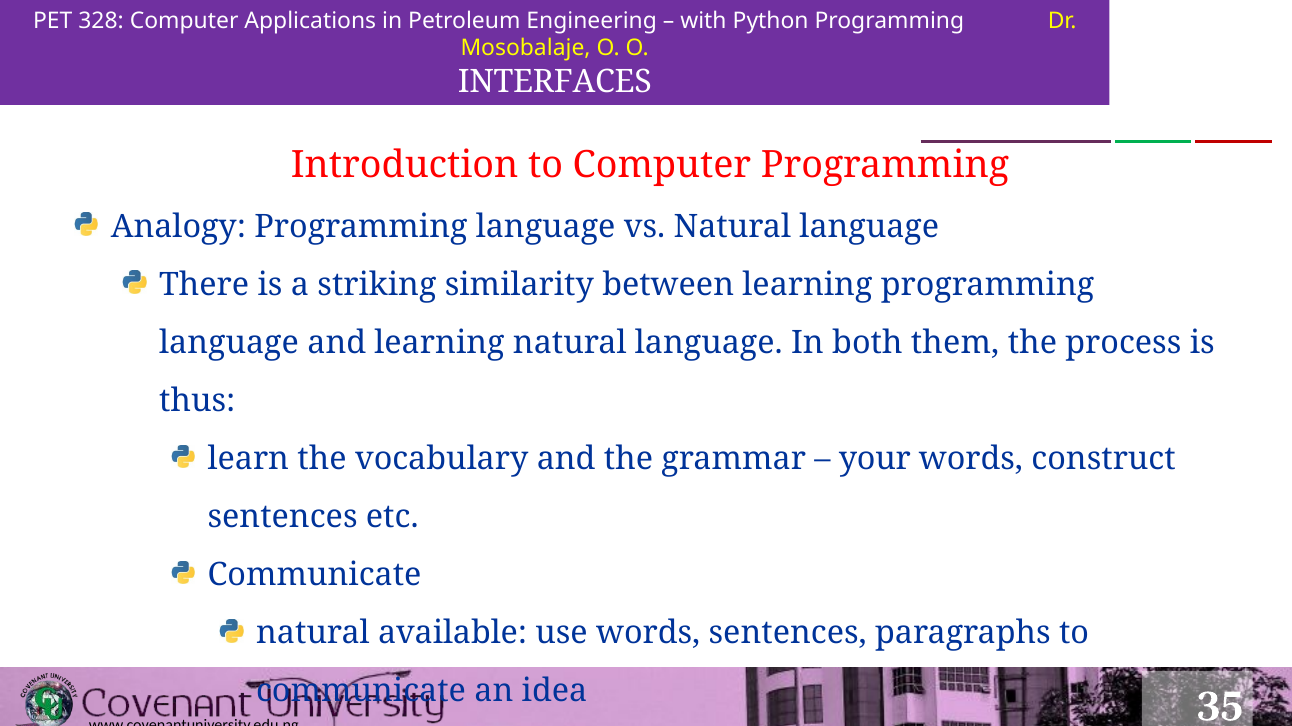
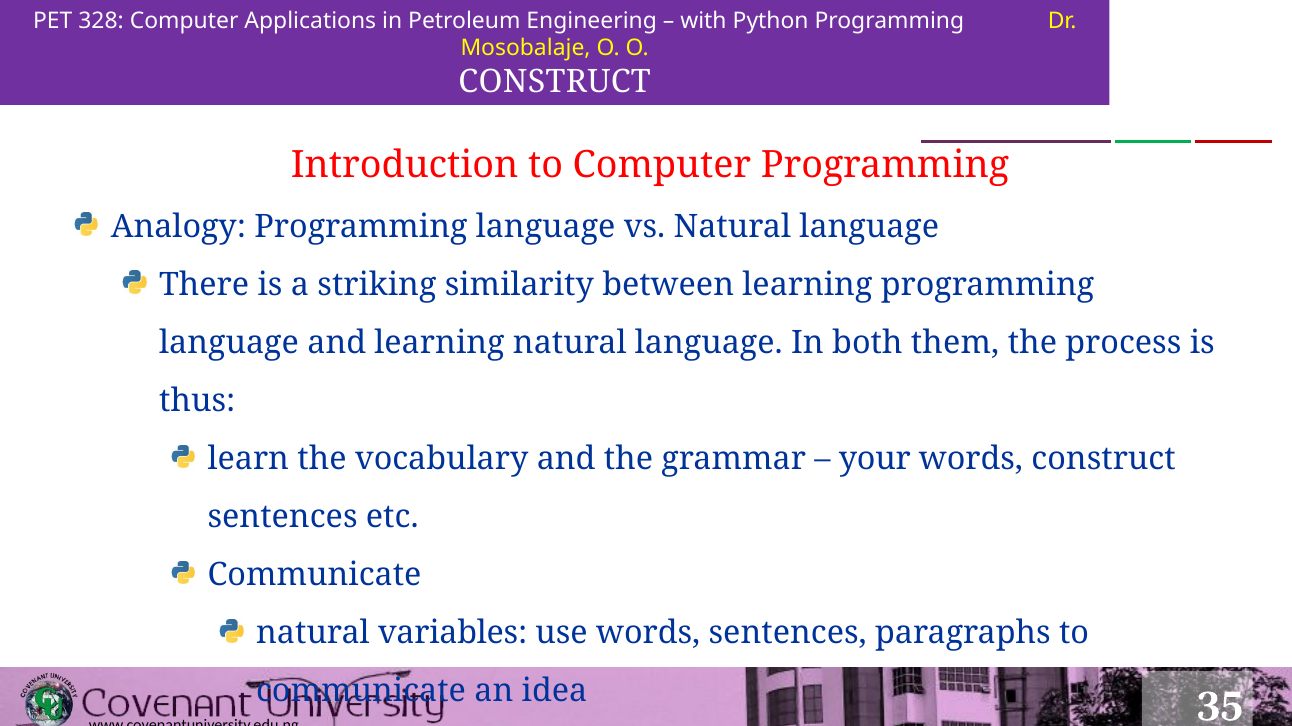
INTERFACES at (555, 82): INTERFACES -> CONSTRUCT
natural available: available -> variables
